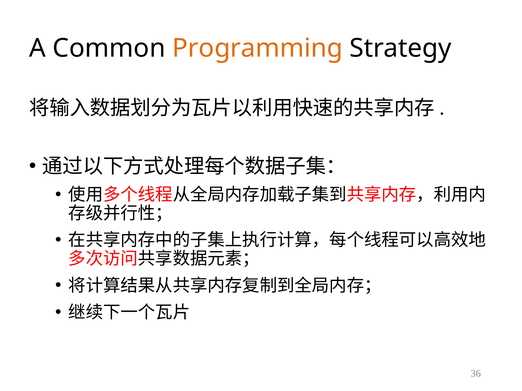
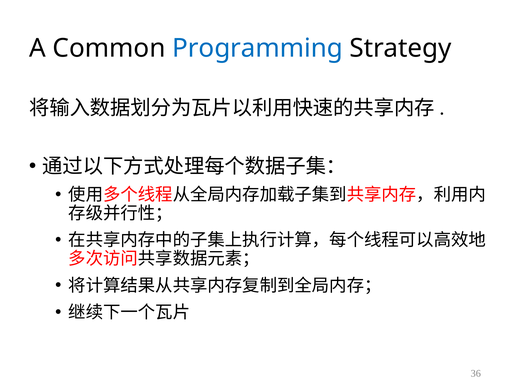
Programming colour: orange -> blue
